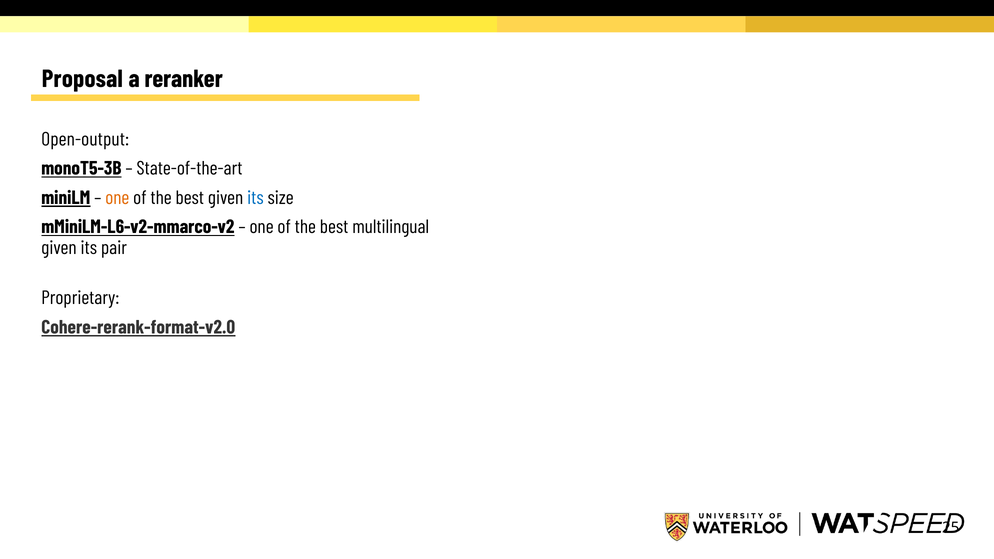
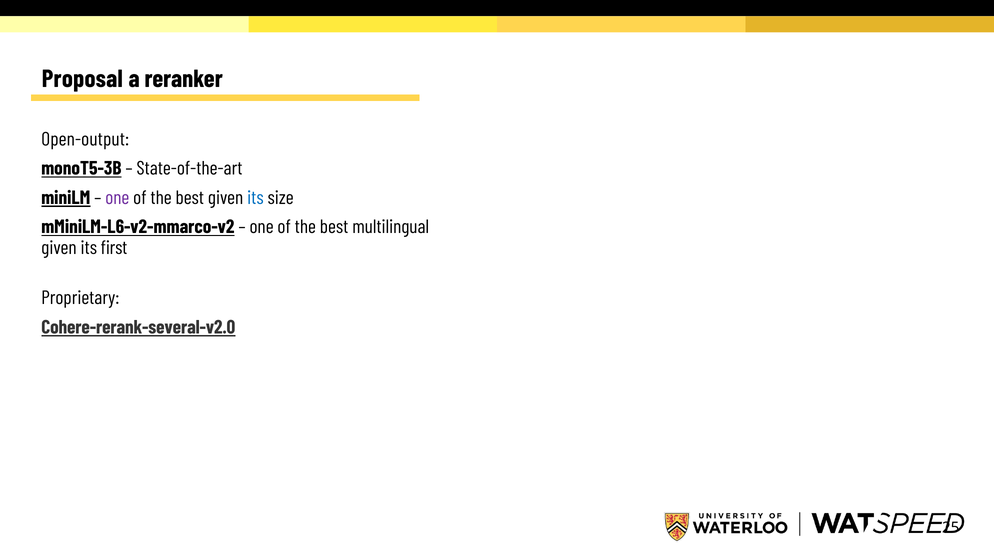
one at (117, 198) colour: orange -> purple
pair: pair -> first
Cohere-rerank-format-v2.0: Cohere-rerank-format-v2.0 -> Cohere-rerank-several-v2.0
